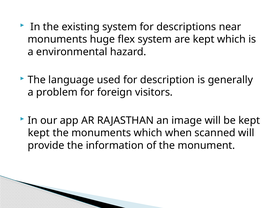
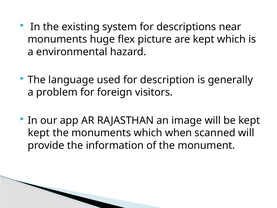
flex system: system -> picture
